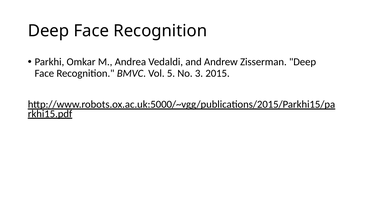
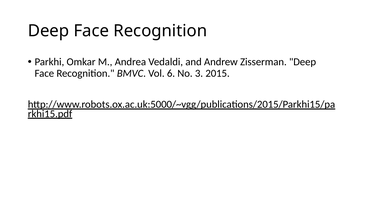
5: 5 -> 6
